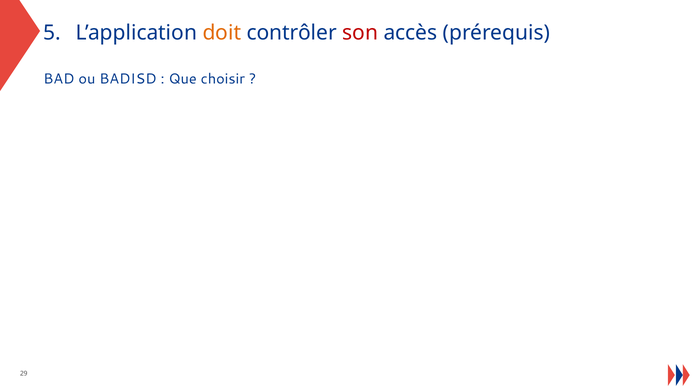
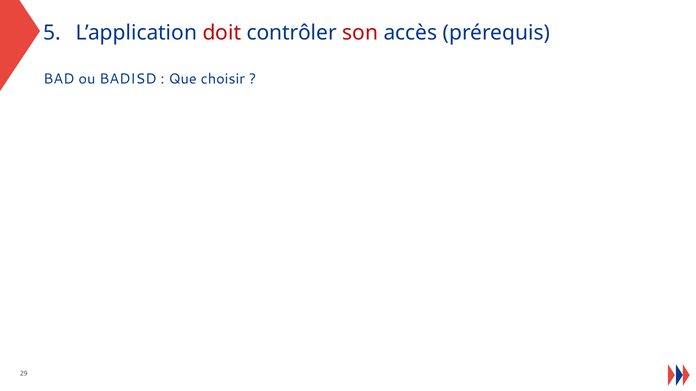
doit colour: orange -> red
